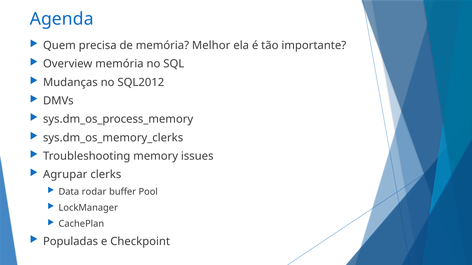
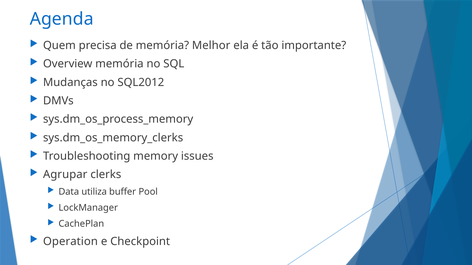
rodar: rodar -> utiliza
Populadas: Populadas -> Operation
